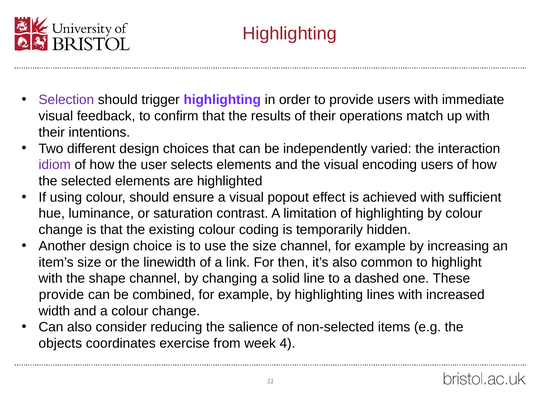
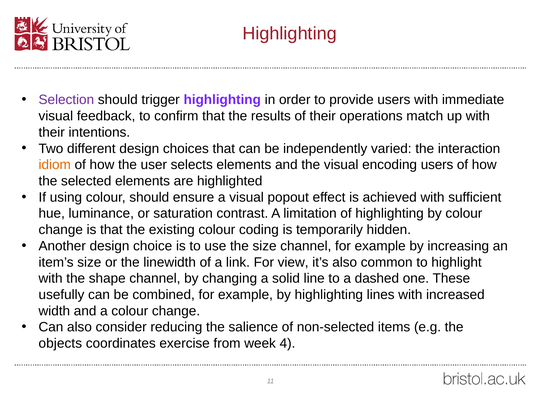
idiom colour: purple -> orange
then: then -> view
provide at (61, 295): provide -> usefully
